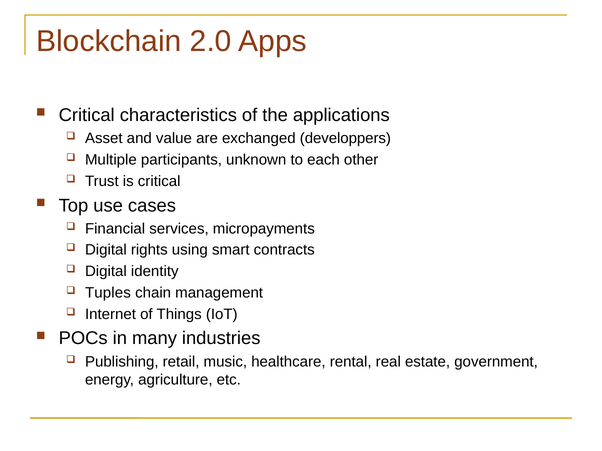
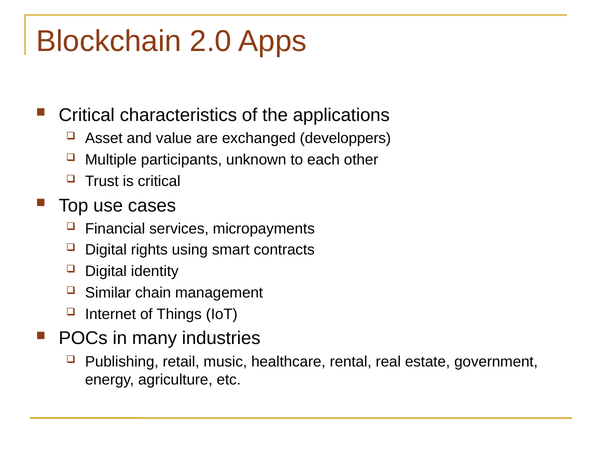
Tuples: Tuples -> Similar
